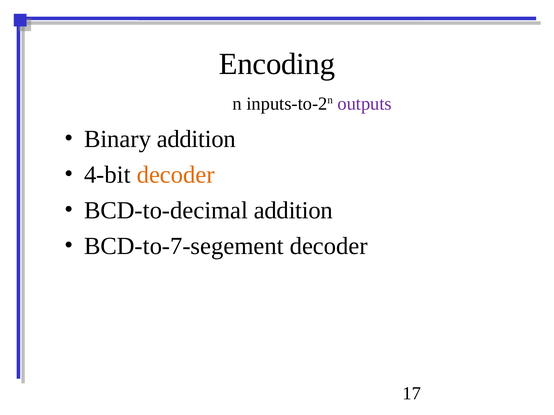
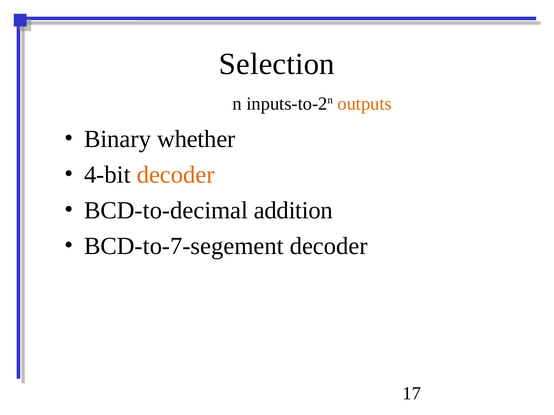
Encoding: Encoding -> Selection
outputs colour: purple -> orange
Binary addition: addition -> whether
